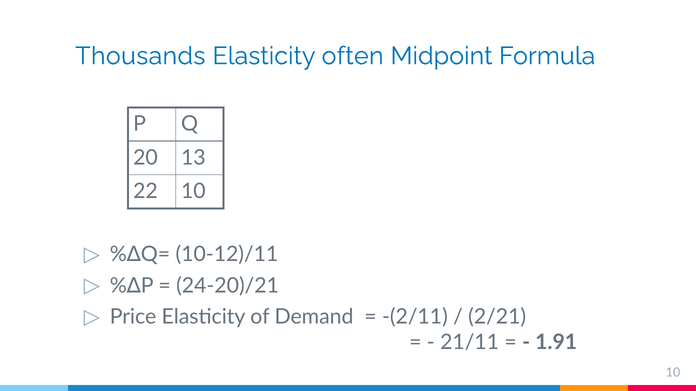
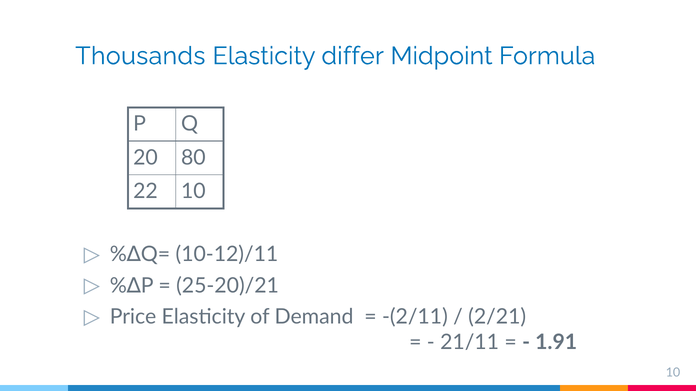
often: often -> differ
13: 13 -> 80
24-20)/21: 24-20)/21 -> 25-20)/21
